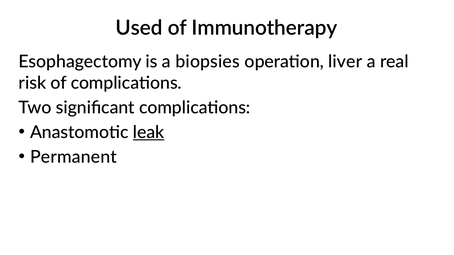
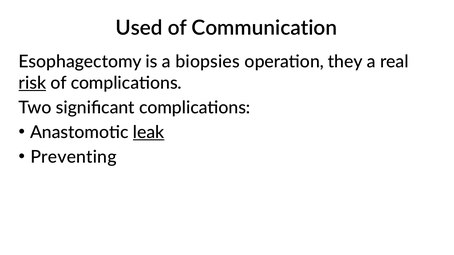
Immunotherapy: Immunotherapy -> Communication
liver: liver -> they
risk underline: none -> present
Permanent: Permanent -> Preventing
